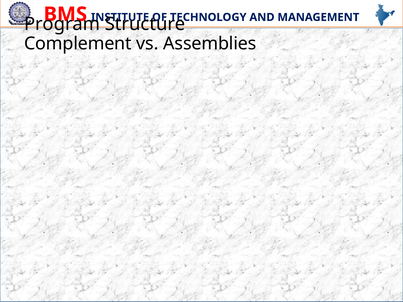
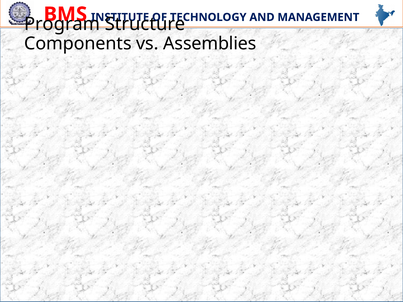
Complement: Complement -> Components
